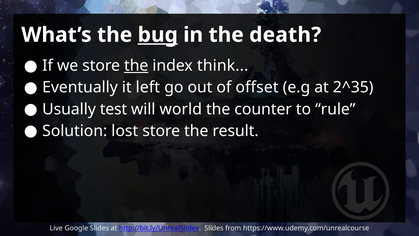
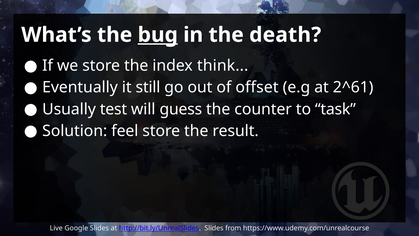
the at (136, 66) underline: present -> none
left: left -> still
2^35: 2^35 -> 2^61
world: world -> guess
rule: rule -> task
lost: lost -> feel
